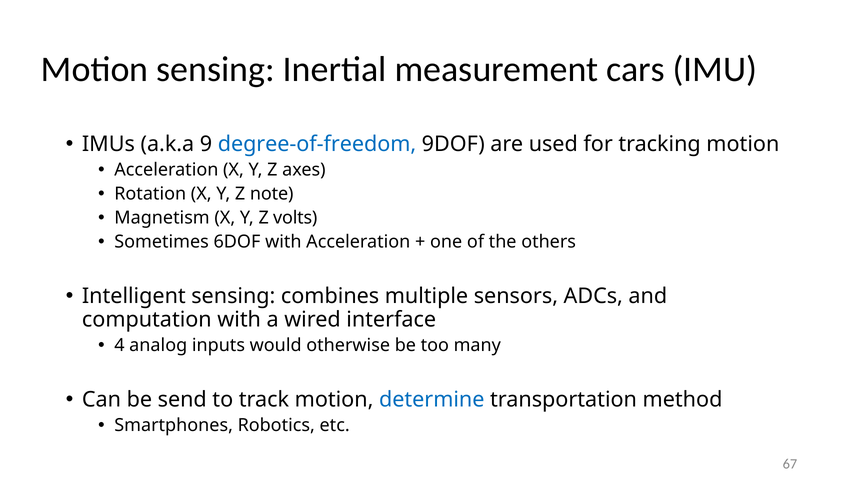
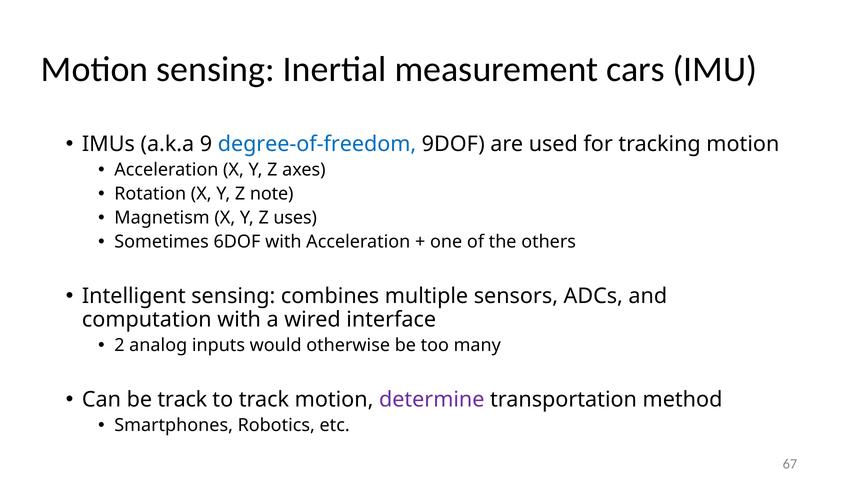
volts: volts -> uses
4: 4 -> 2
be send: send -> track
determine colour: blue -> purple
